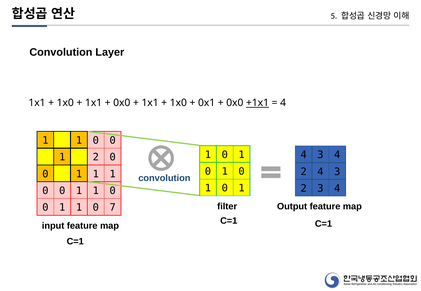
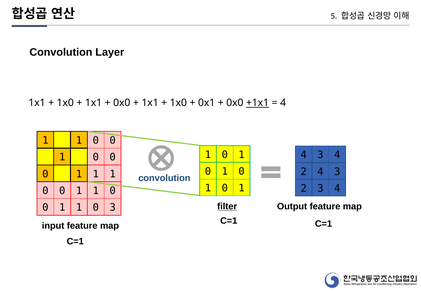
2 at (96, 158): 2 -> 0
filter underline: none -> present
0 7: 7 -> 3
